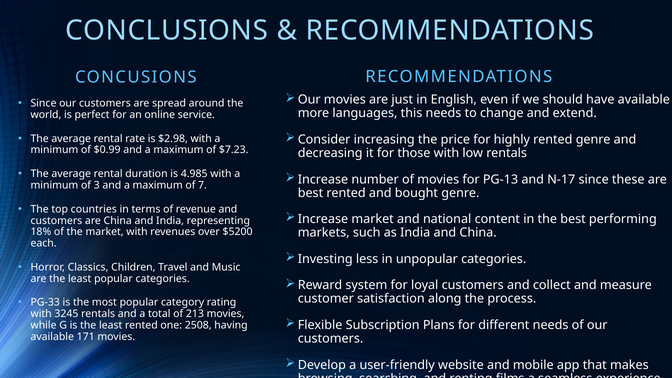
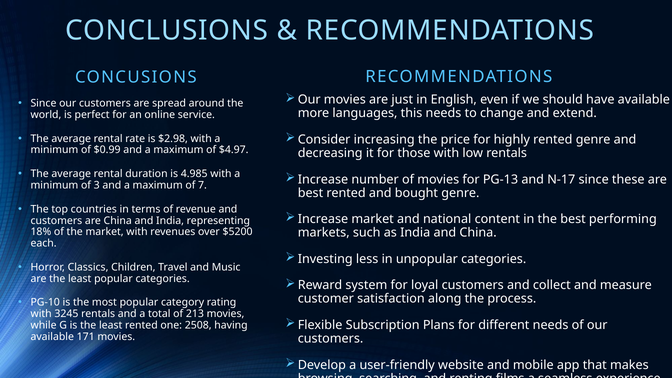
$7.23: $7.23 -> $4.97
PG-33: PG-33 -> PG-10
